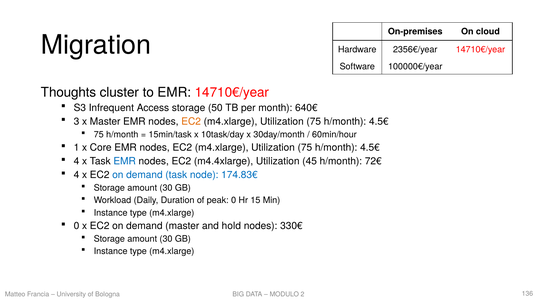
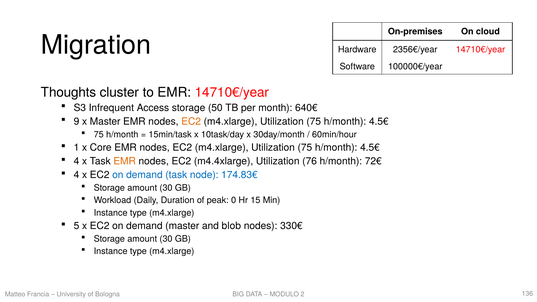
3: 3 -> 9
EMR at (125, 161) colour: blue -> orange
45: 45 -> 76
0 at (76, 226): 0 -> 5
hold: hold -> blob
